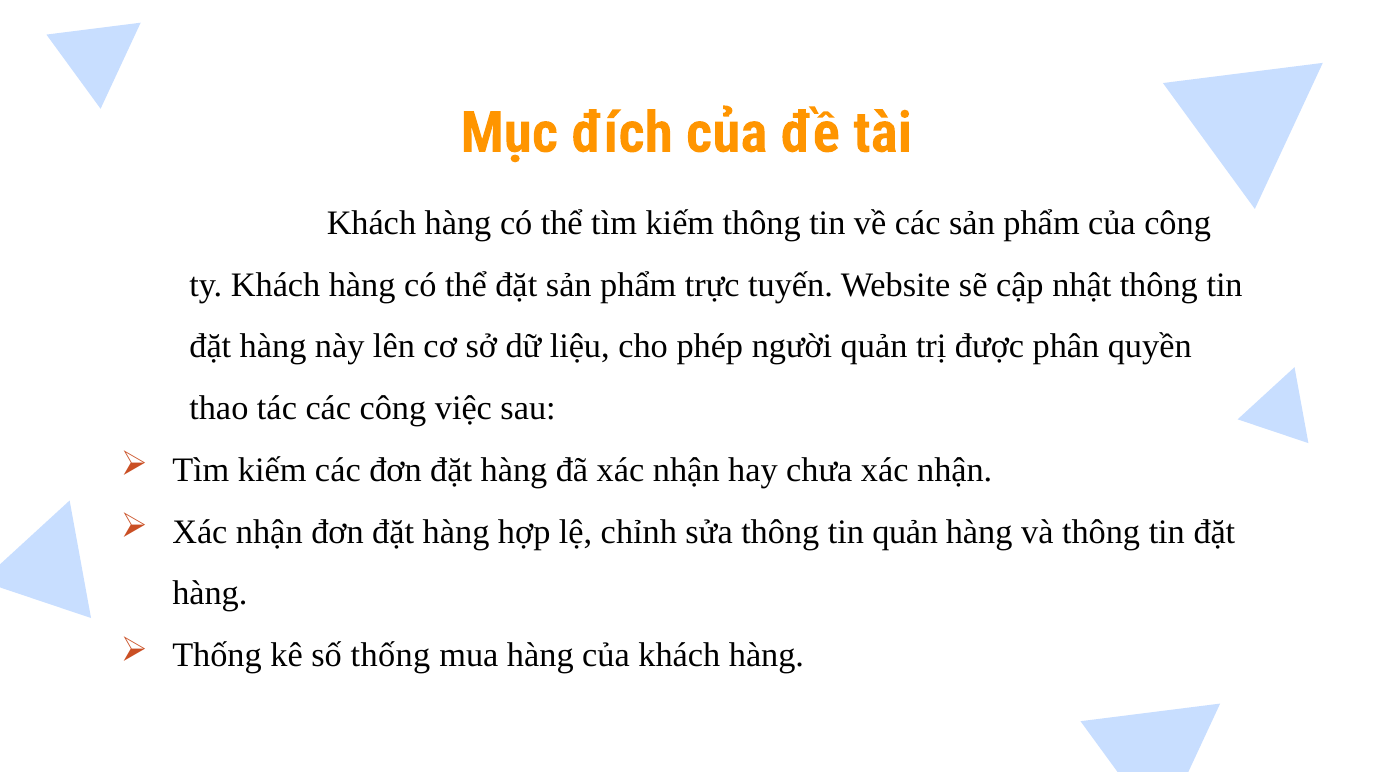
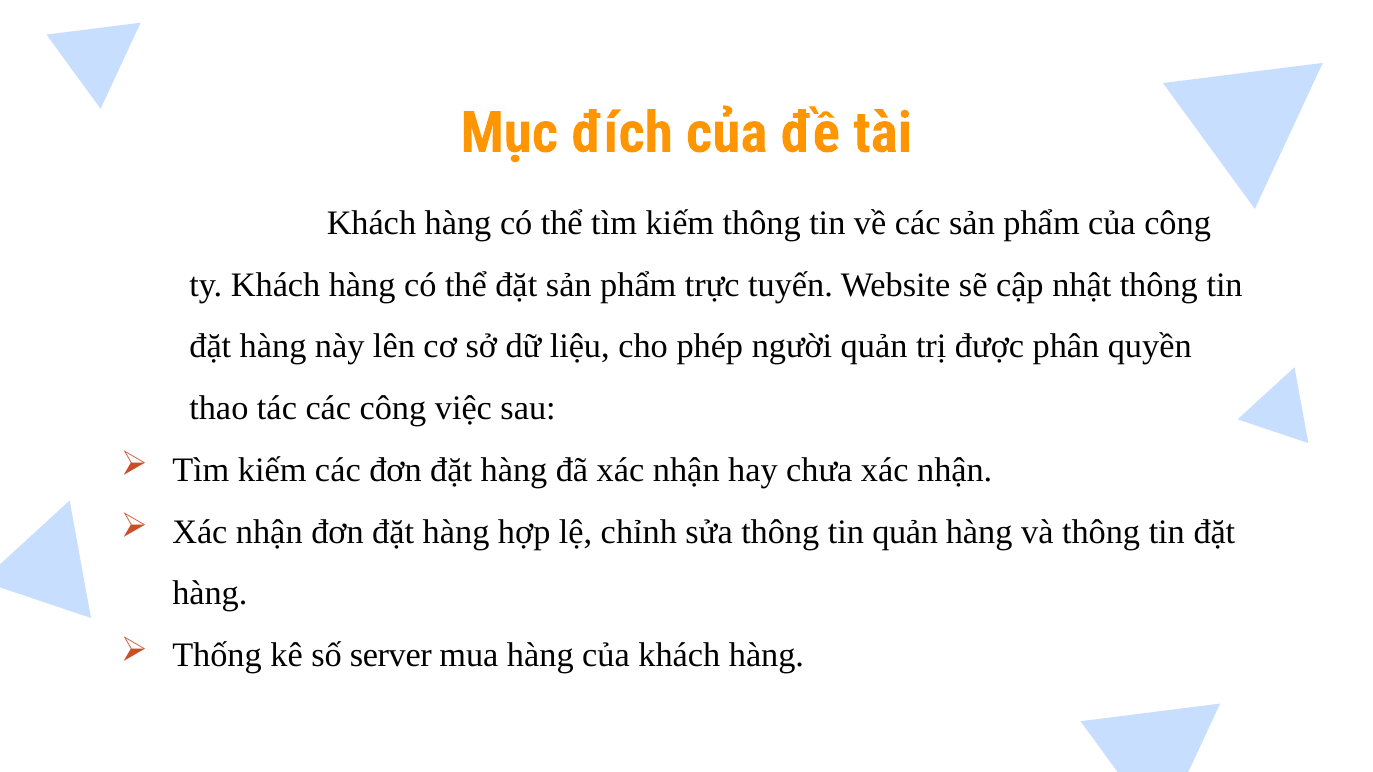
số thống: thống -> server
